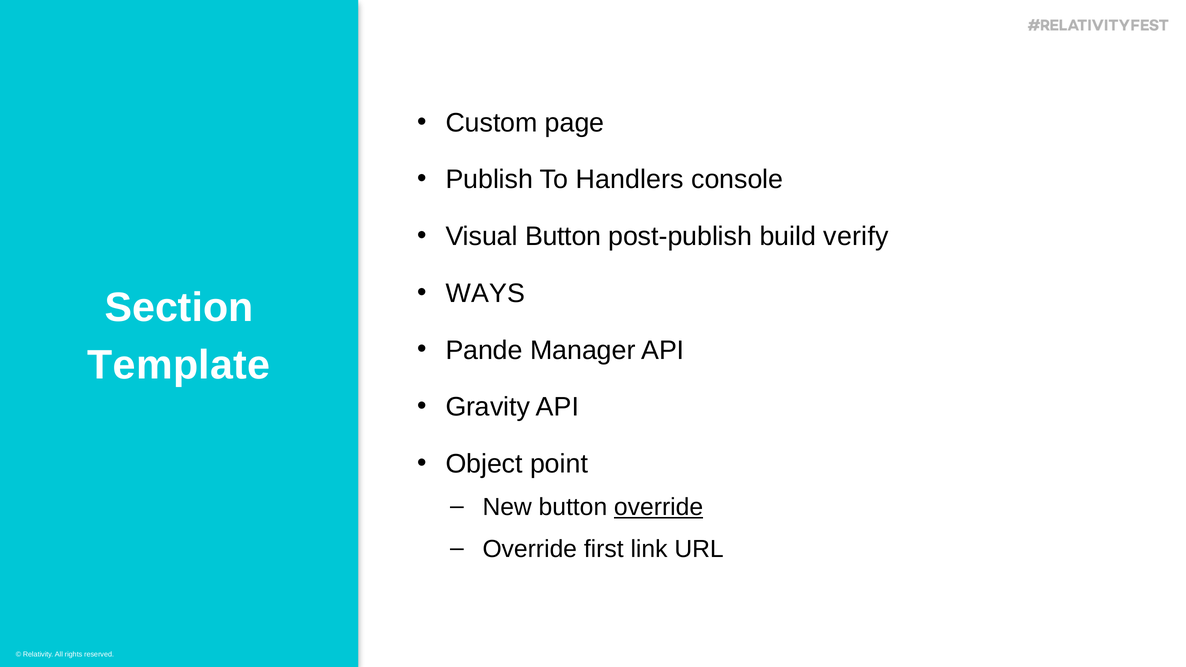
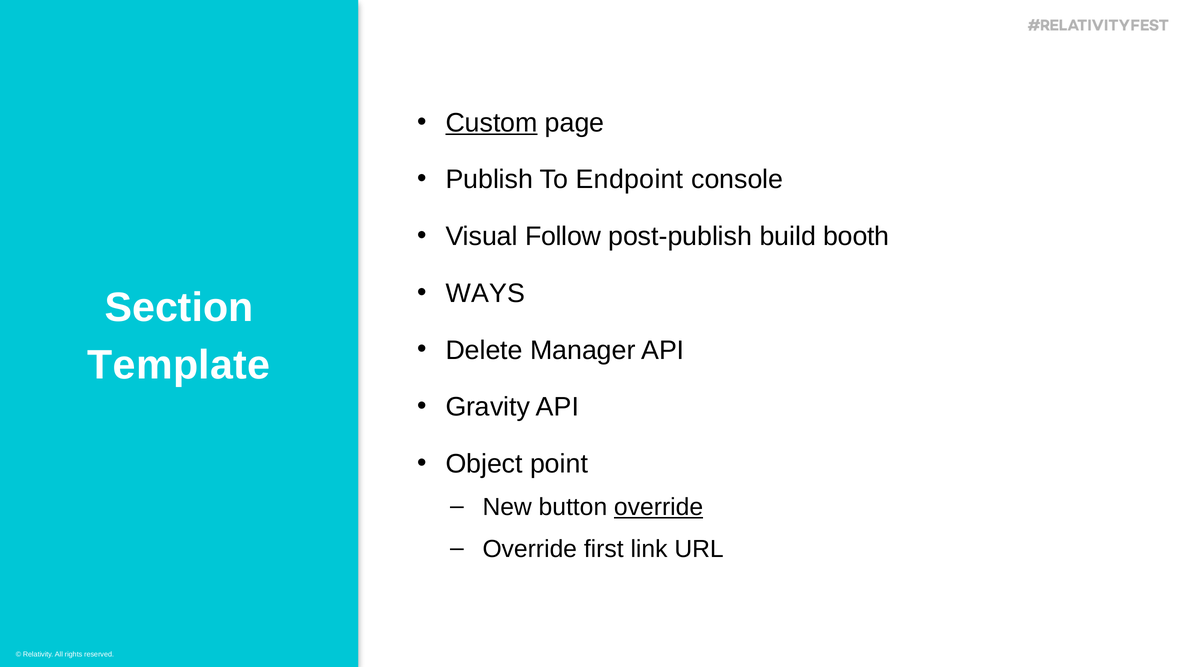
Custom underline: none -> present
Handlers: Handlers -> Endpoint
Visual Button: Button -> Follow
verify: verify -> booth
Pande: Pande -> Delete
